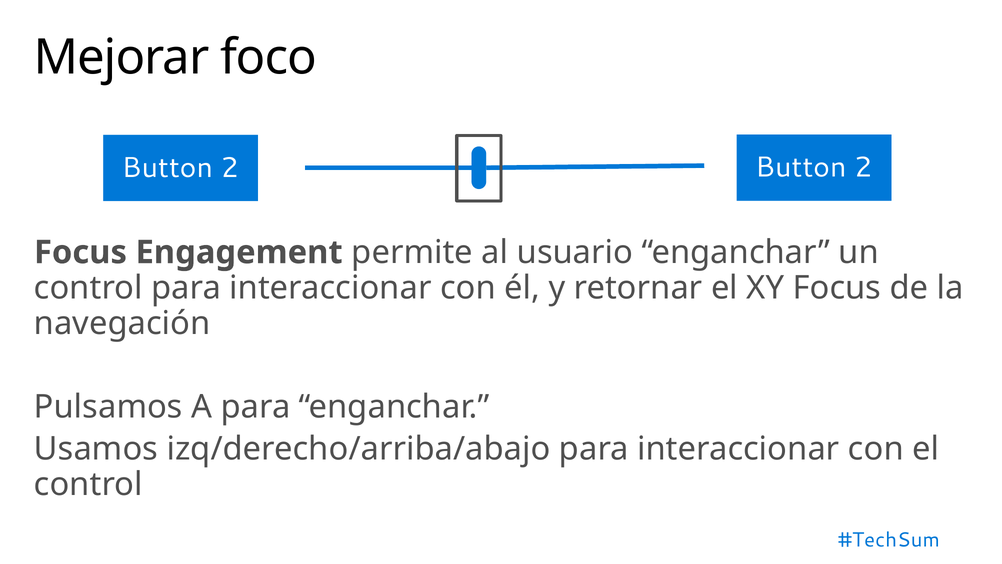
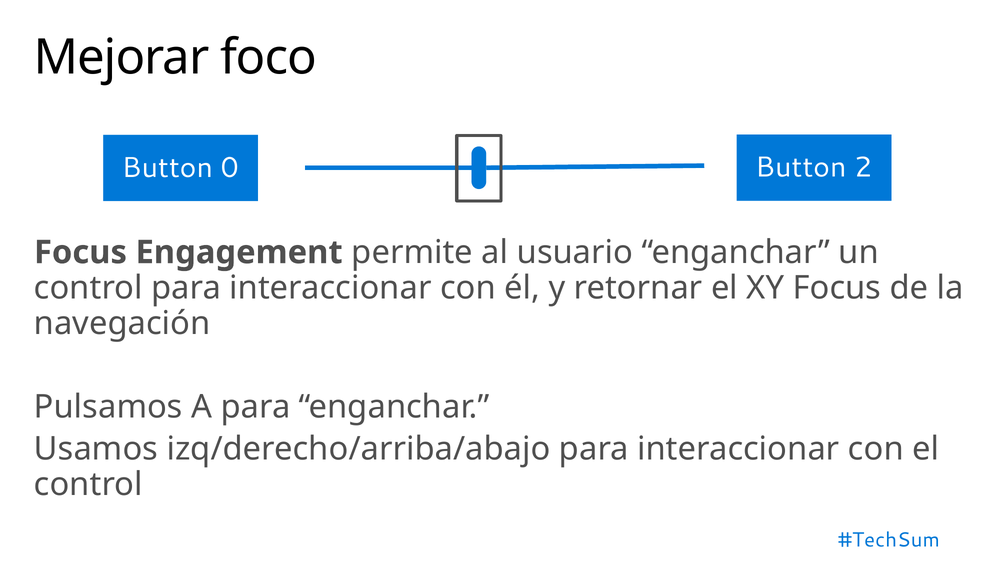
2 at (230, 168): 2 -> 0
